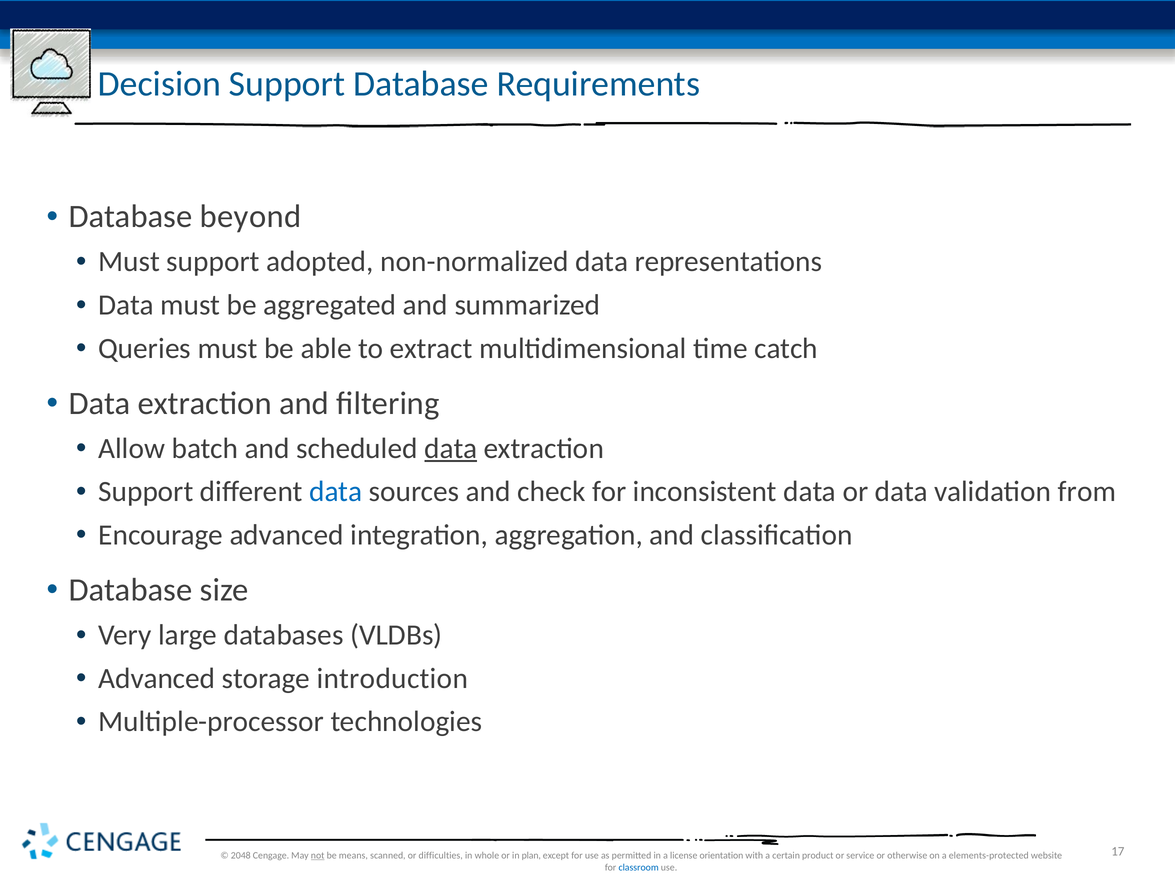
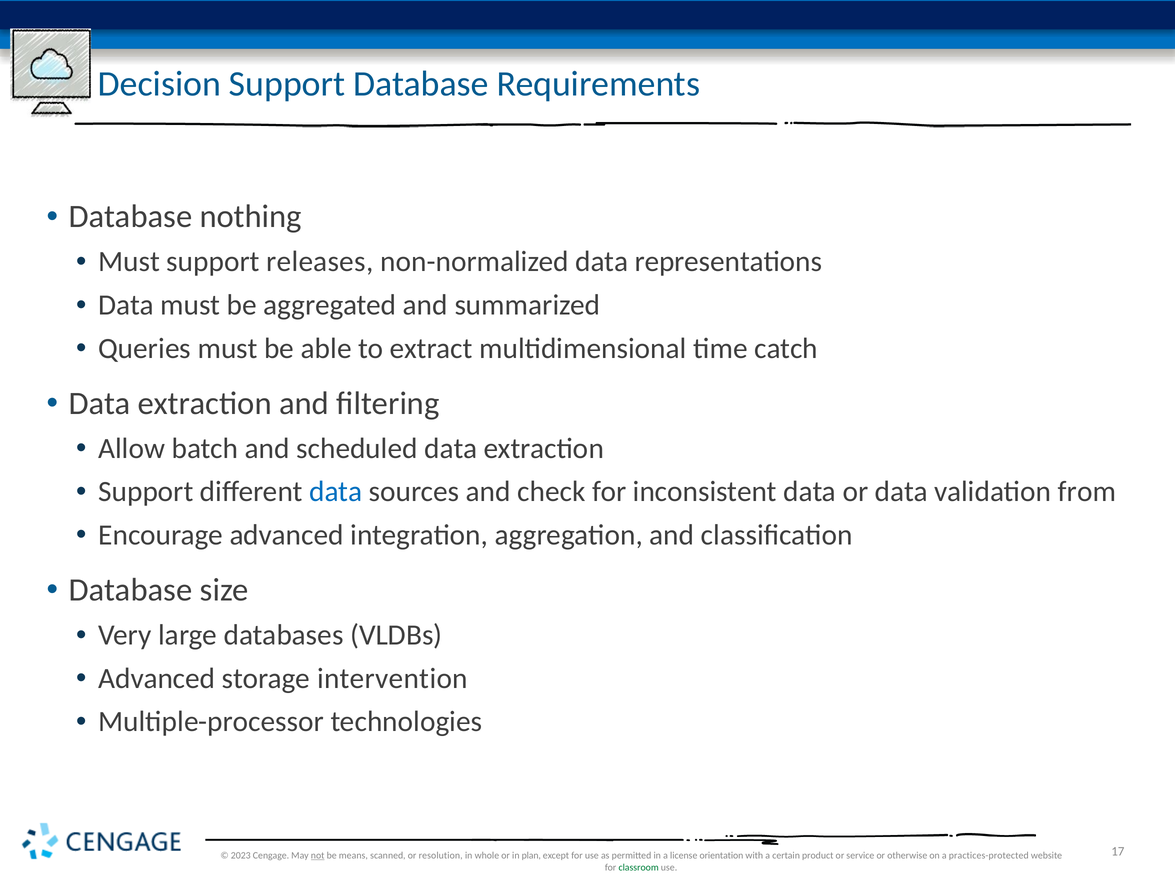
beyond: beyond -> nothing
adopted: adopted -> releases
data at (451, 449) underline: present -> none
introduction: introduction -> intervention
2048: 2048 -> 2023
difficulties: difficulties -> resolution
elements-protected: elements-protected -> practices-protected
classroom colour: blue -> green
